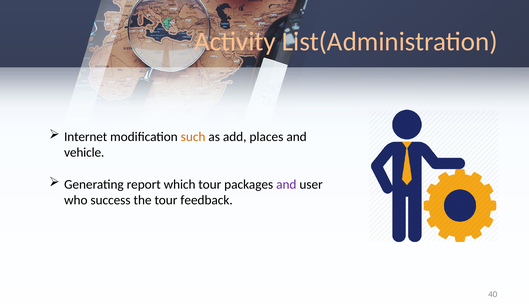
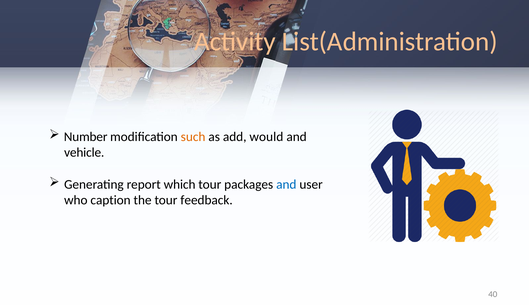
Internet: Internet -> Number
places: places -> would
and at (286, 185) colour: purple -> blue
success: success -> caption
